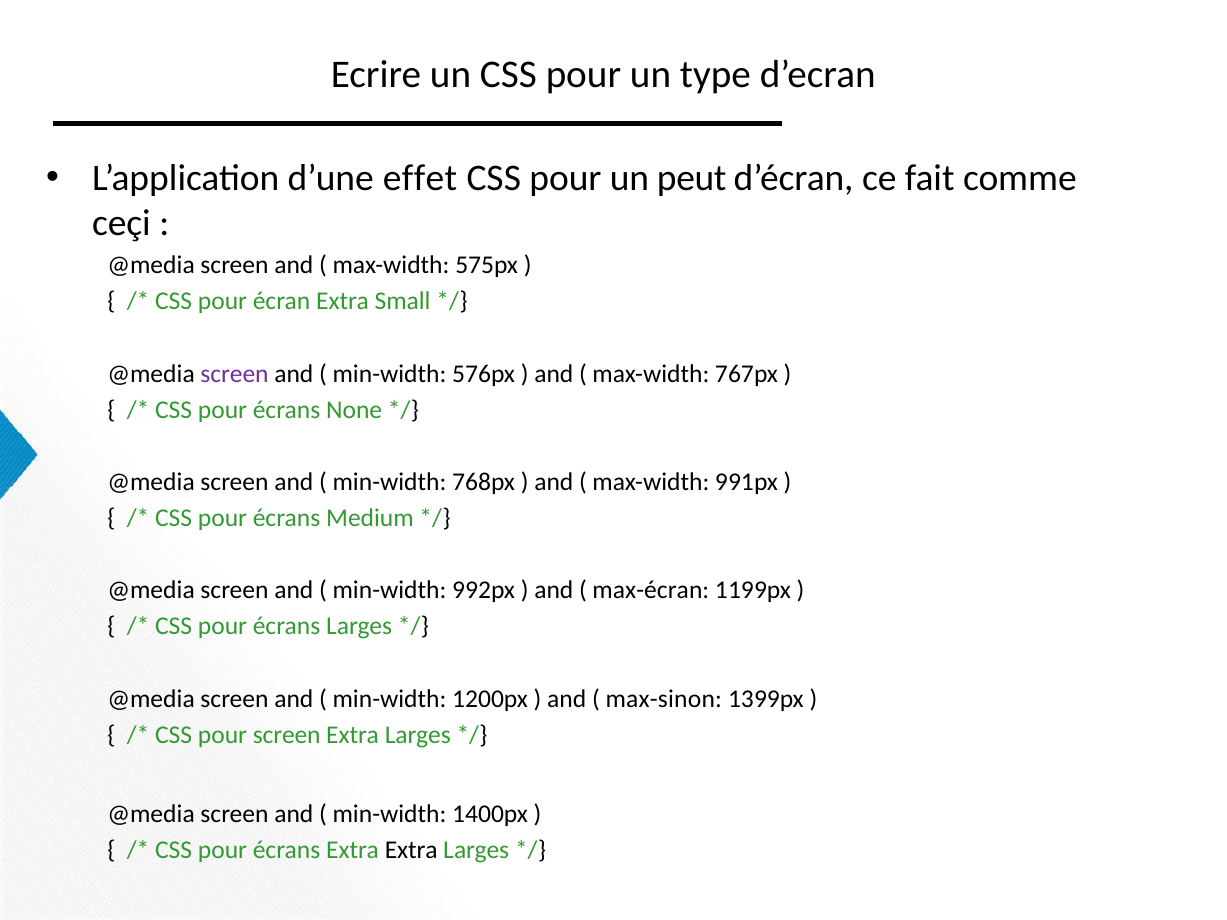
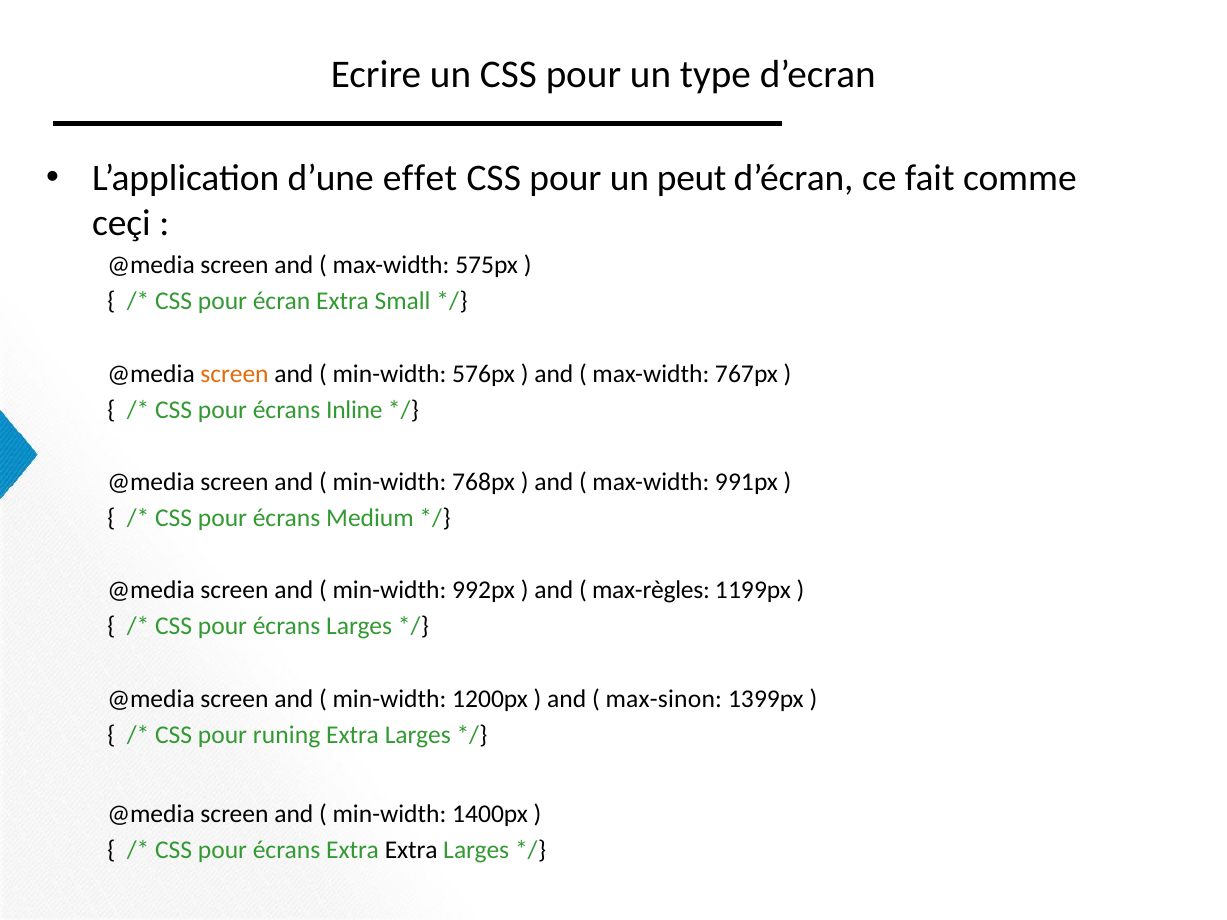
screen at (235, 374) colour: purple -> orange
None: None -> Inline
max-écran: max-écran -> max-règles
pour screen: screen -> runing
